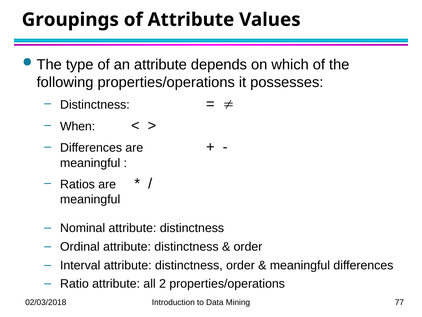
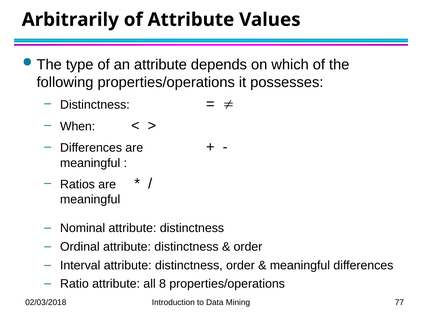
Groupings: Groupings -> Arbitrarily
2: 2 -> 8
